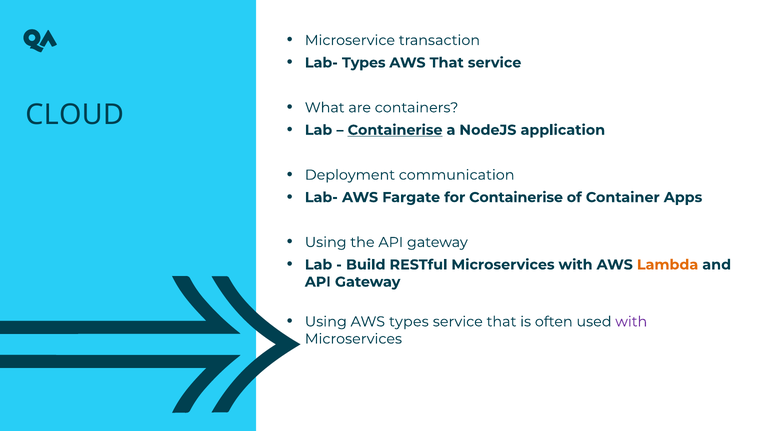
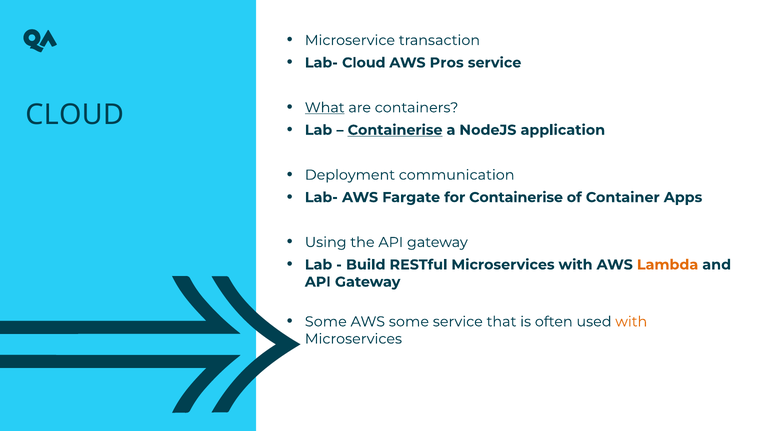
Lab- Types: Types -> Cloud
AWS That: That -> Pros
What underline: none -> present
Using at (326, 322): Using -> Some
AWS types: types -> some
with at (631, 322) colour: purple -> orange
